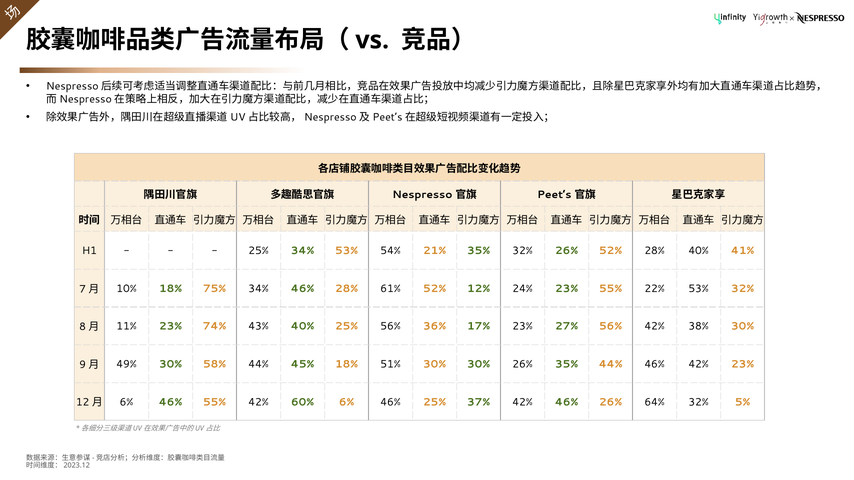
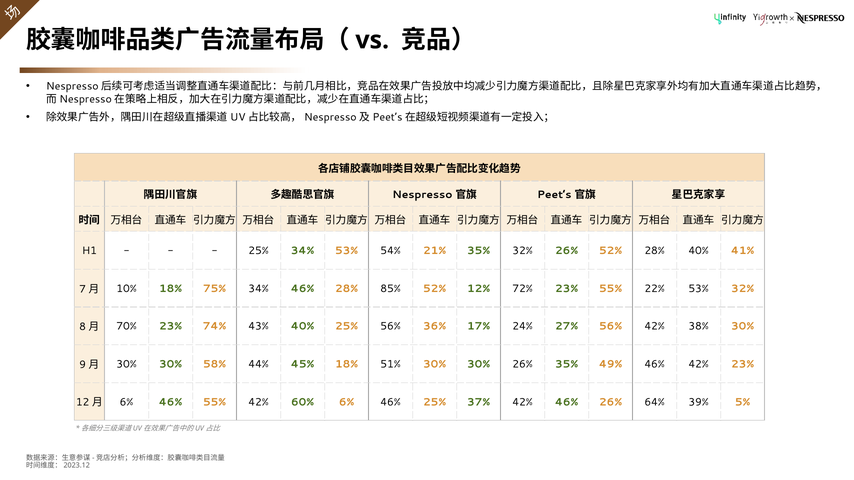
61%: 61% -> 85%
24%: 24% -> 72%
11%: 11% -> 70%
17% 23%: 23% -> 24%
49% at (127, 365): 49% -> 30%
35% 44%: 44% -> 49%
64% 32%: 32% -> 39%
